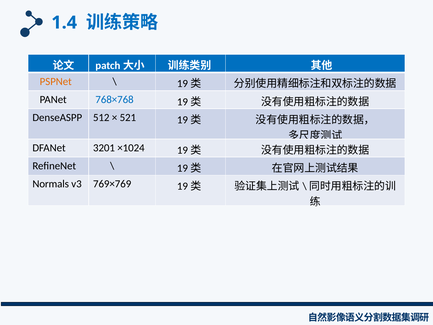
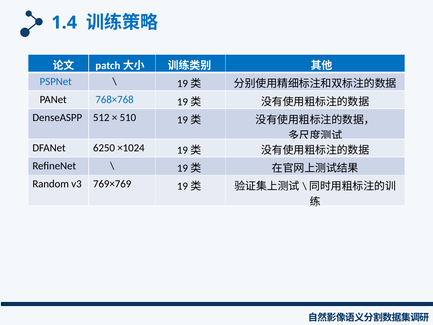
PSPNet colour: orange -> blue
521: 521 -> 510
3201: 3201 -> 6250
Normals: Normals -> Random
